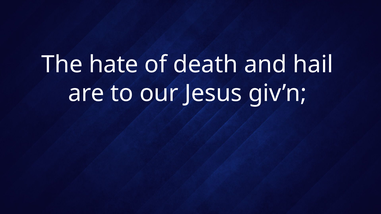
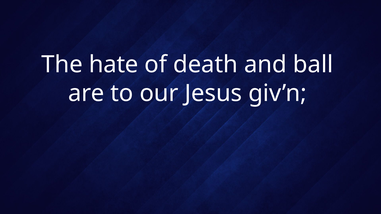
hail: hail -> ball
